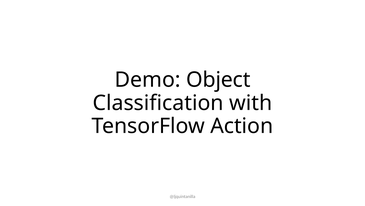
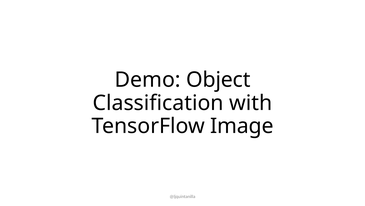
Action: Action -> Image
